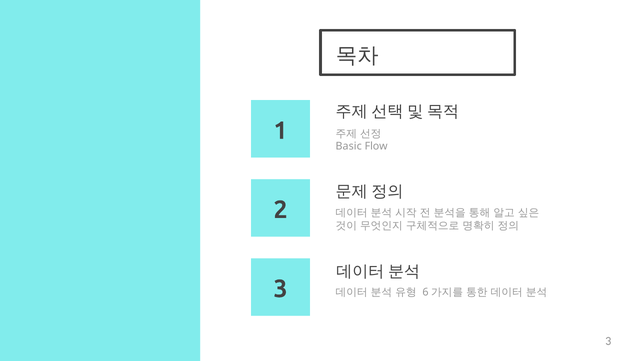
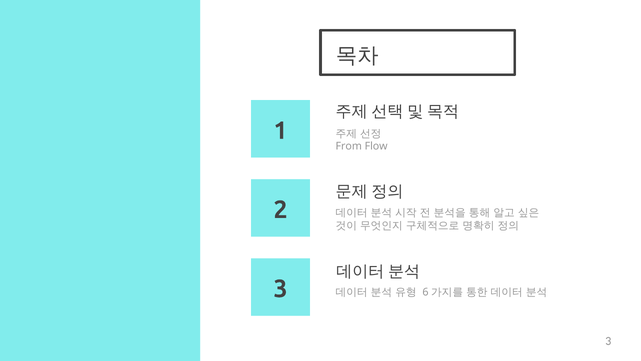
Basic: Basic -> From
